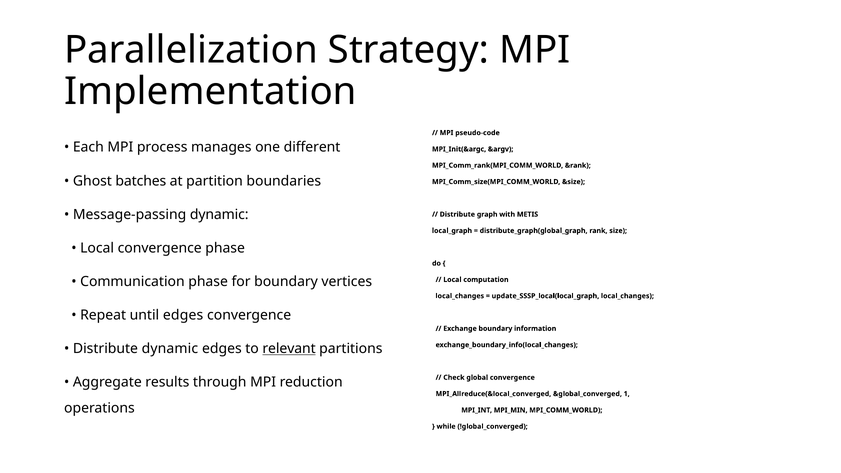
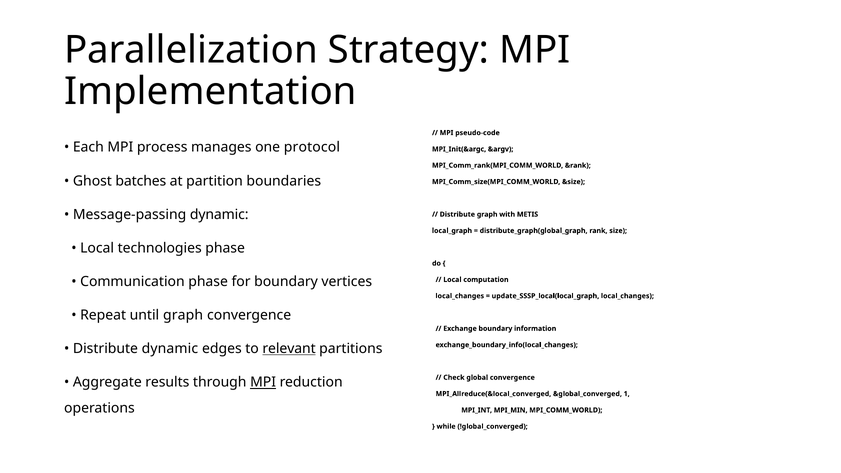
different: different -> protocol
Local convergence: convergence -> technologies
until edges: edges -> graph
MPI at (263, 382) underline: none -> present
